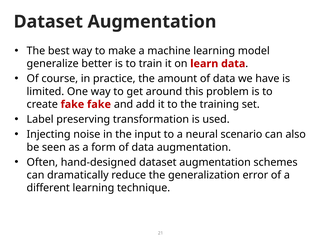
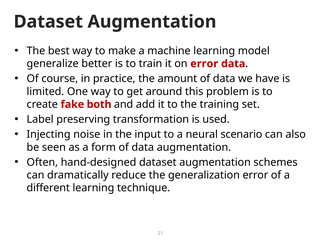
on learn: learn -> error
fake fake: fake -> both
